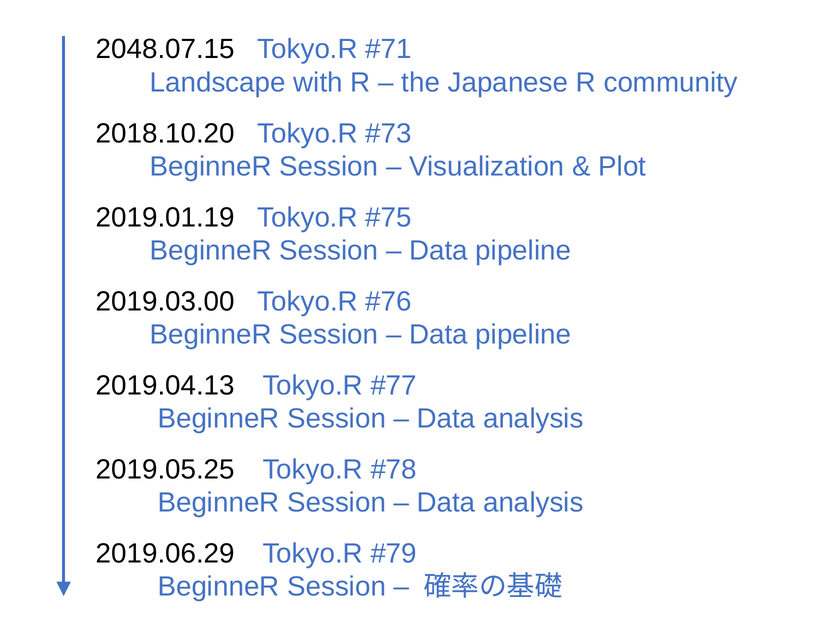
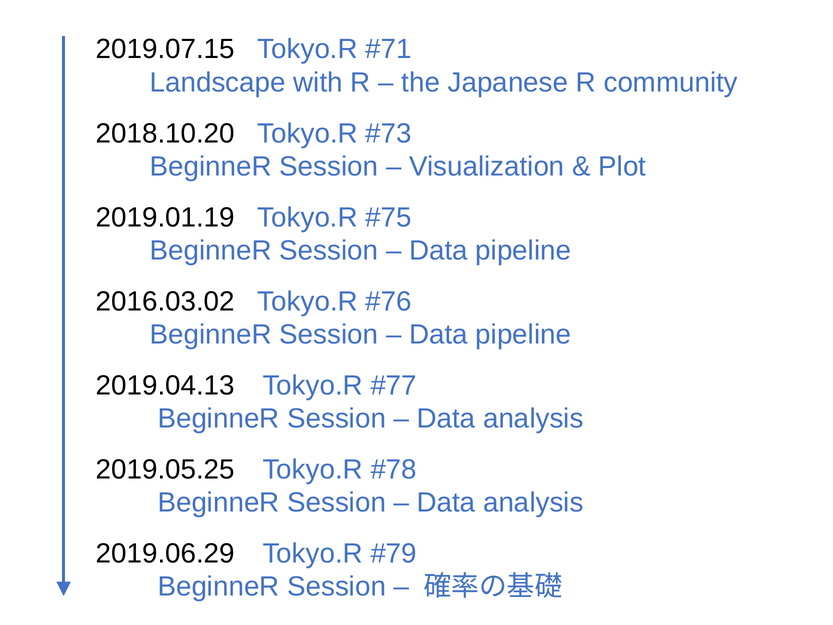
2048.07.15: 2048.07.15 -> 2019.07.15
2019.03.00: 2019.03.00 -> 2016.03.02
